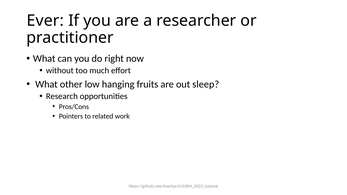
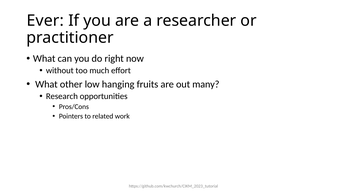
sleep: sleep -> many
